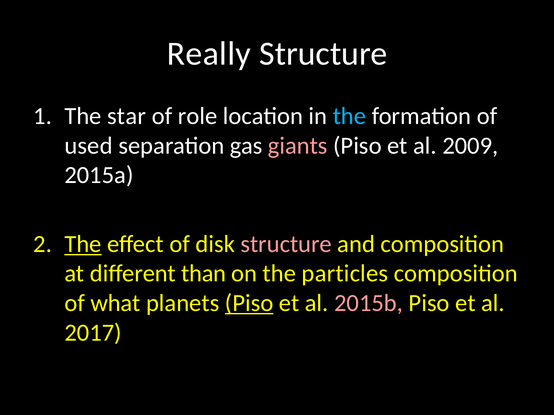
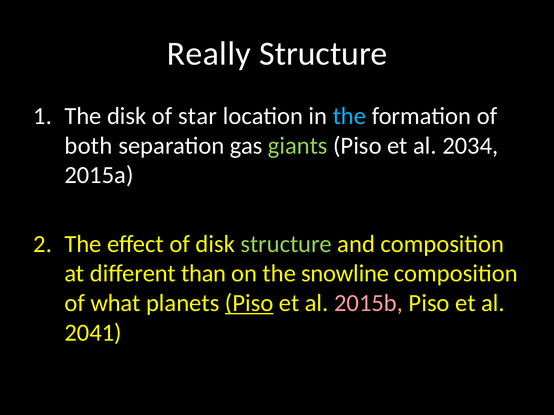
The star: star -> disk
role: role -> star
used: used -> both
giants colour: pink -> light green
2009: 2009 -> 2034
The at (83, 244) underline: present -> none
structure at (286, 244) colour: pink -> light green
particles: particles -> snowline
2017: 2017 -> 2041
